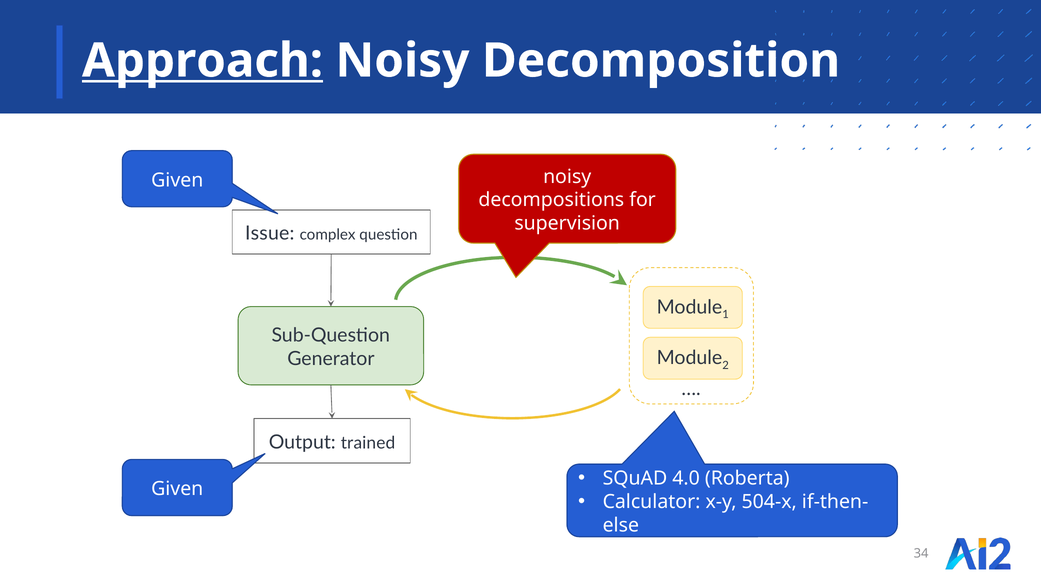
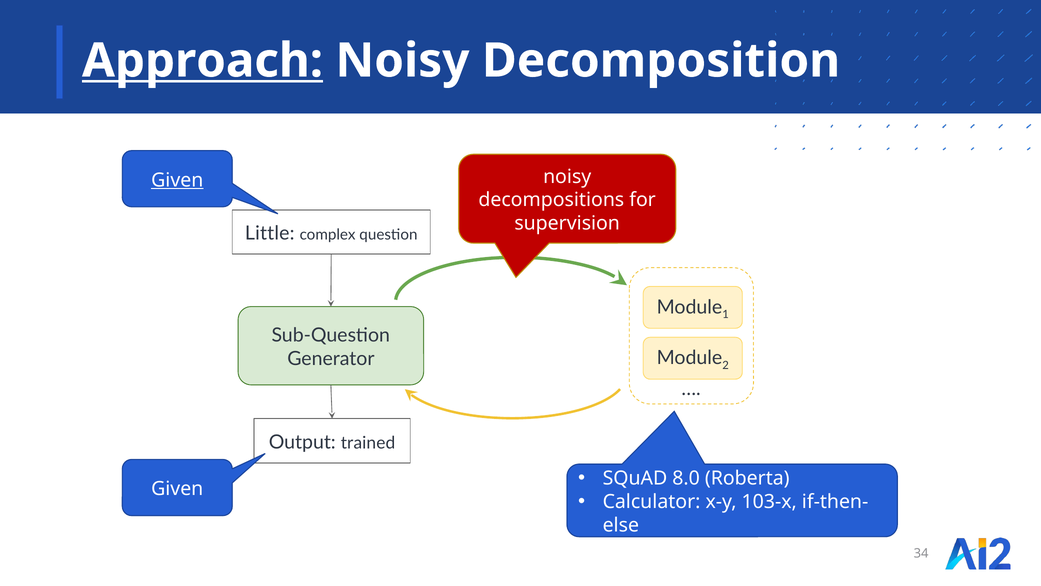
Given at (177, 180) underline: none -> present
Issue: Issue -> Little
4.0: 4.0 -> 8.0
504-x: 504-x -> 103-x
